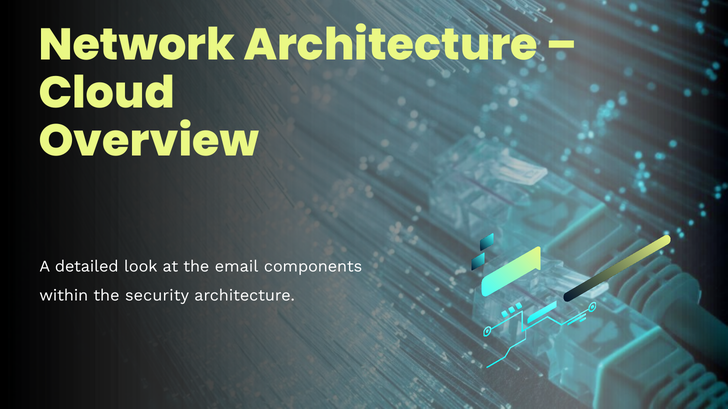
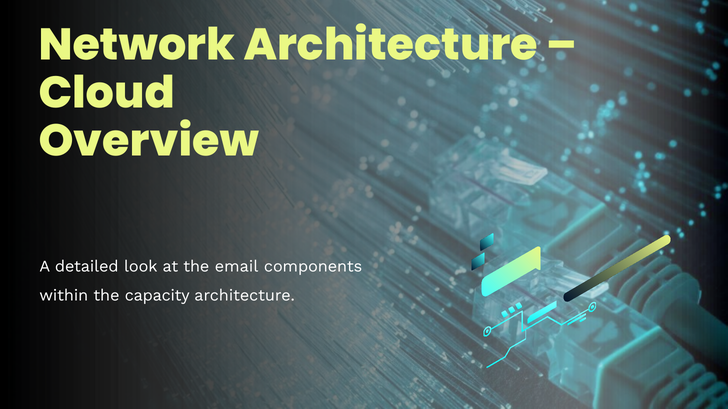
security: security -> capacity
